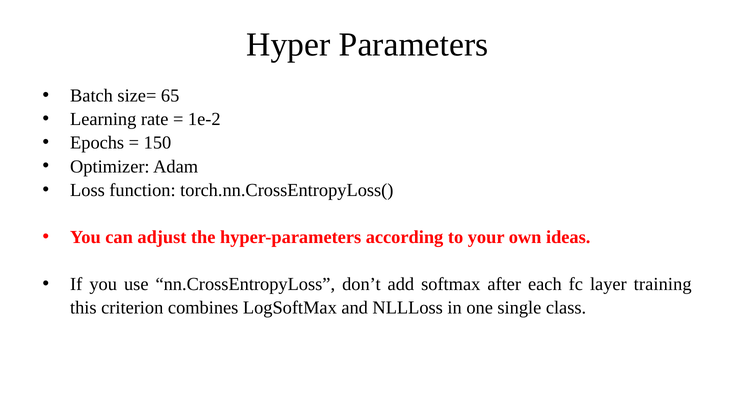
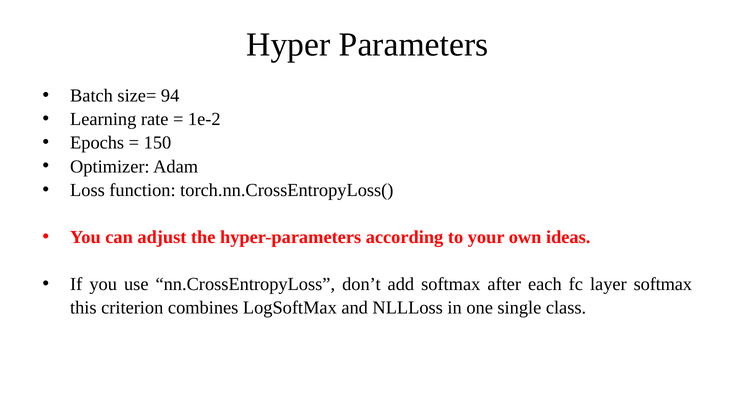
65: 65 -> 94
layer training: training -> softmax
